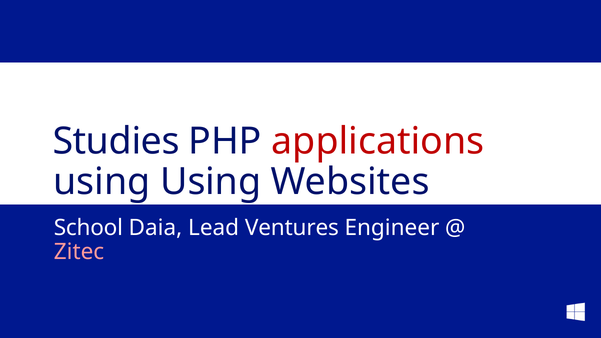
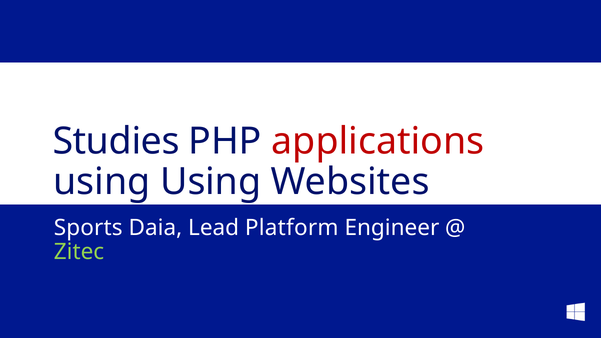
School: School -> Sports
Ventures: Ventures -> Platform
Zitec colour: pink -> light green
